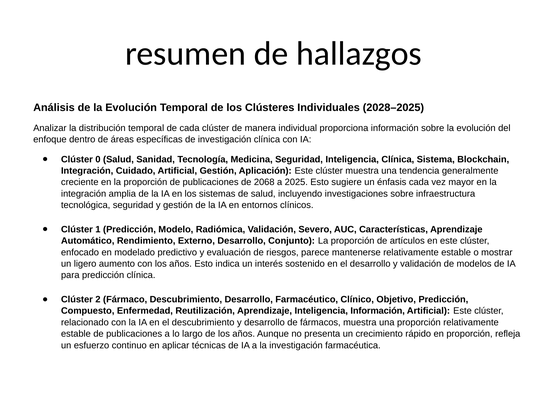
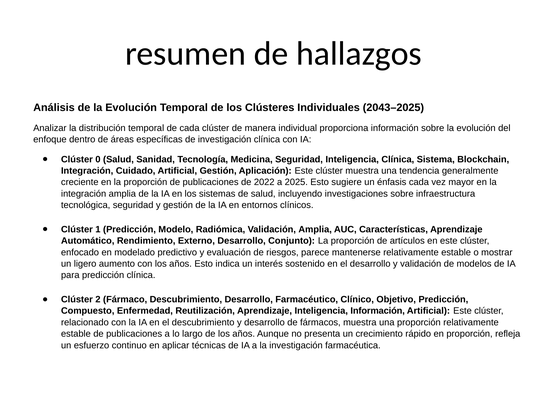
2028–2025: 2028–2025 -> 2043–2025
2068: 2068 -> 2022
Validación Severo: Severo -> Amplia
